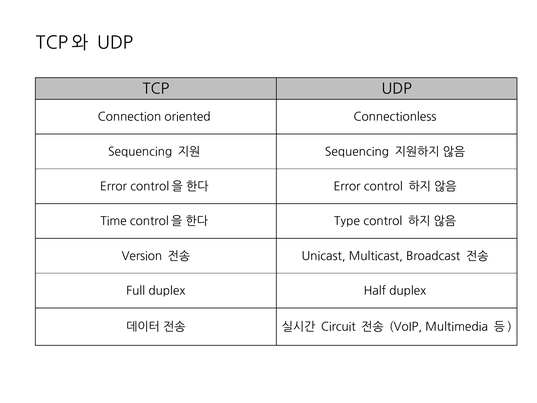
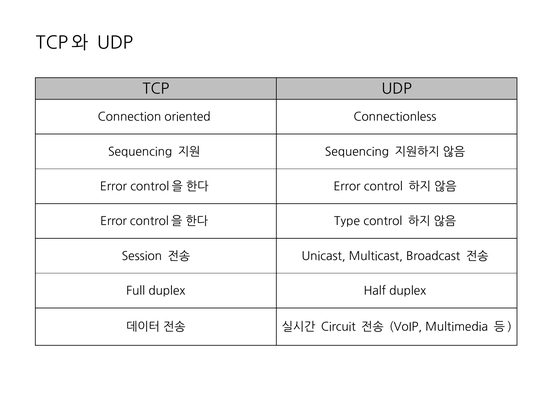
Time at (114, 221): Time -> Error
Version: Version -> Session
